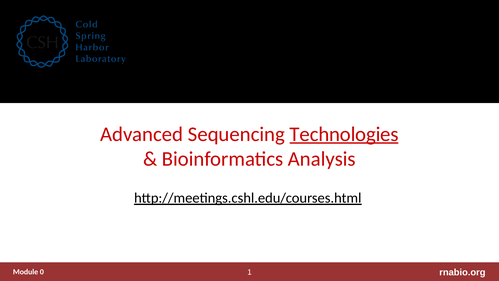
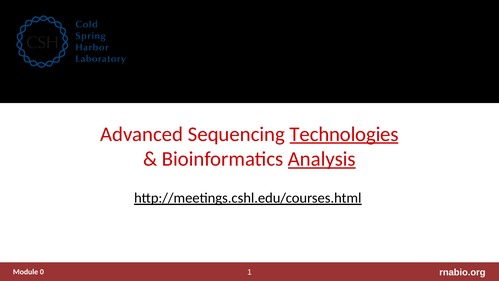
Analysis underline: none -> present
